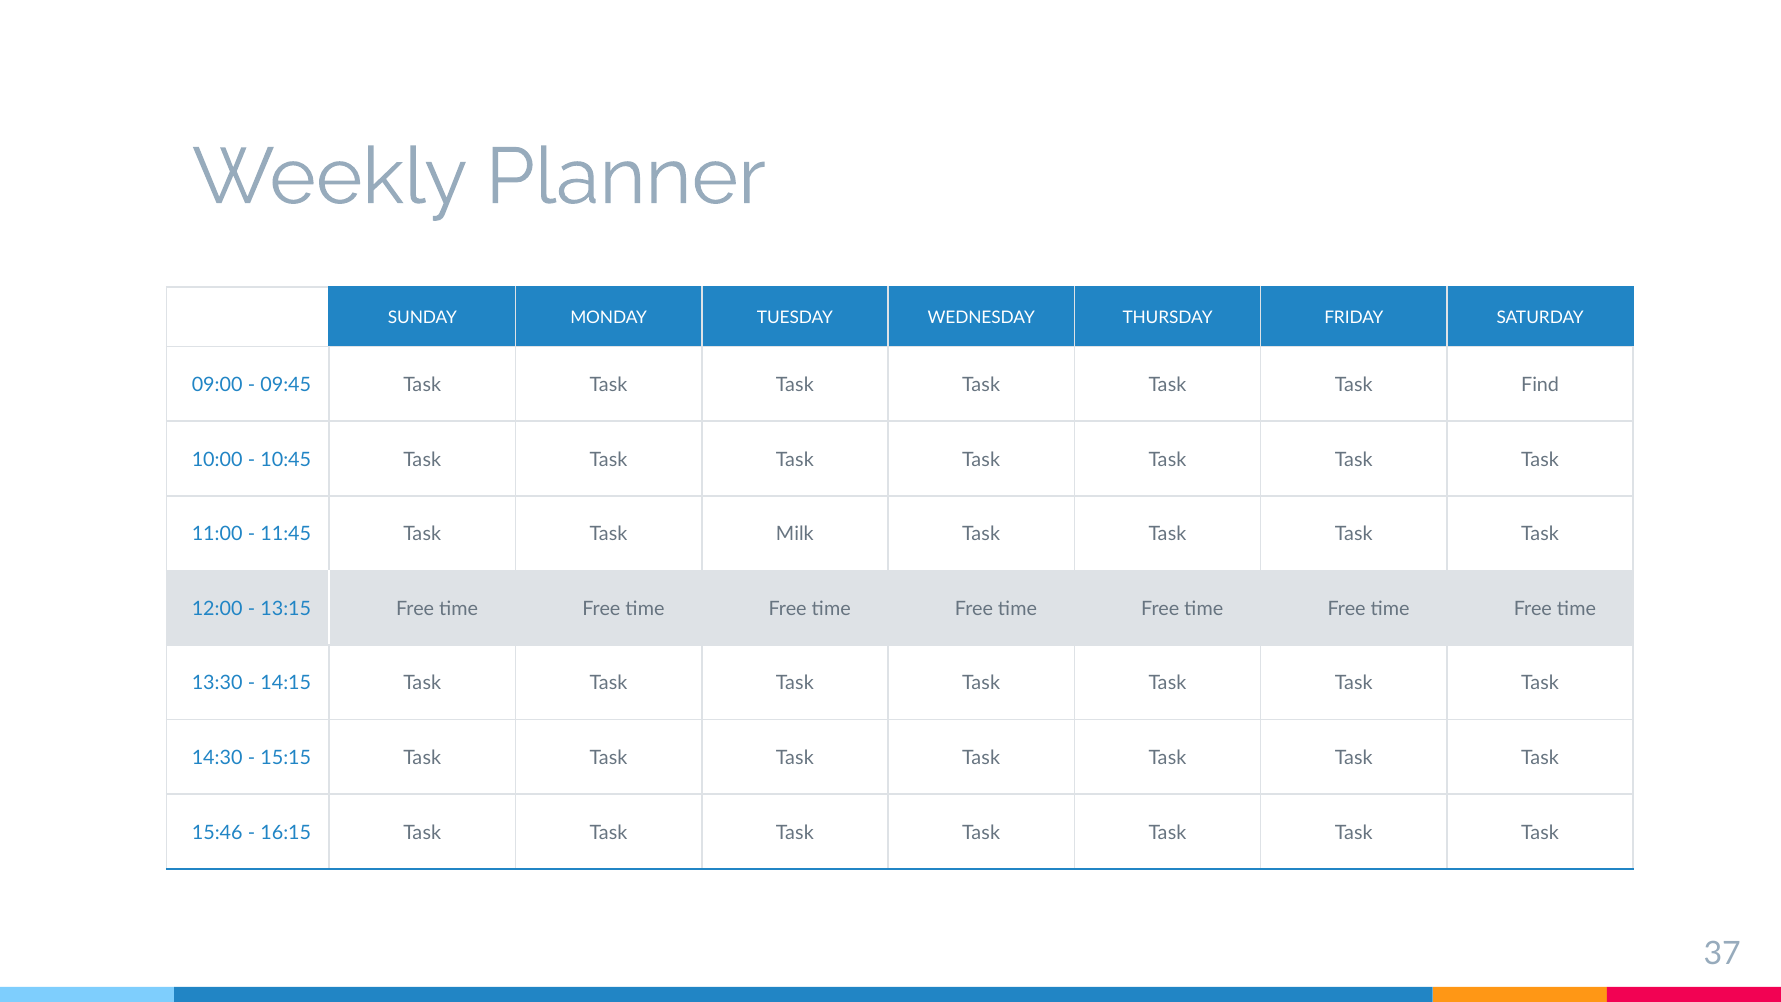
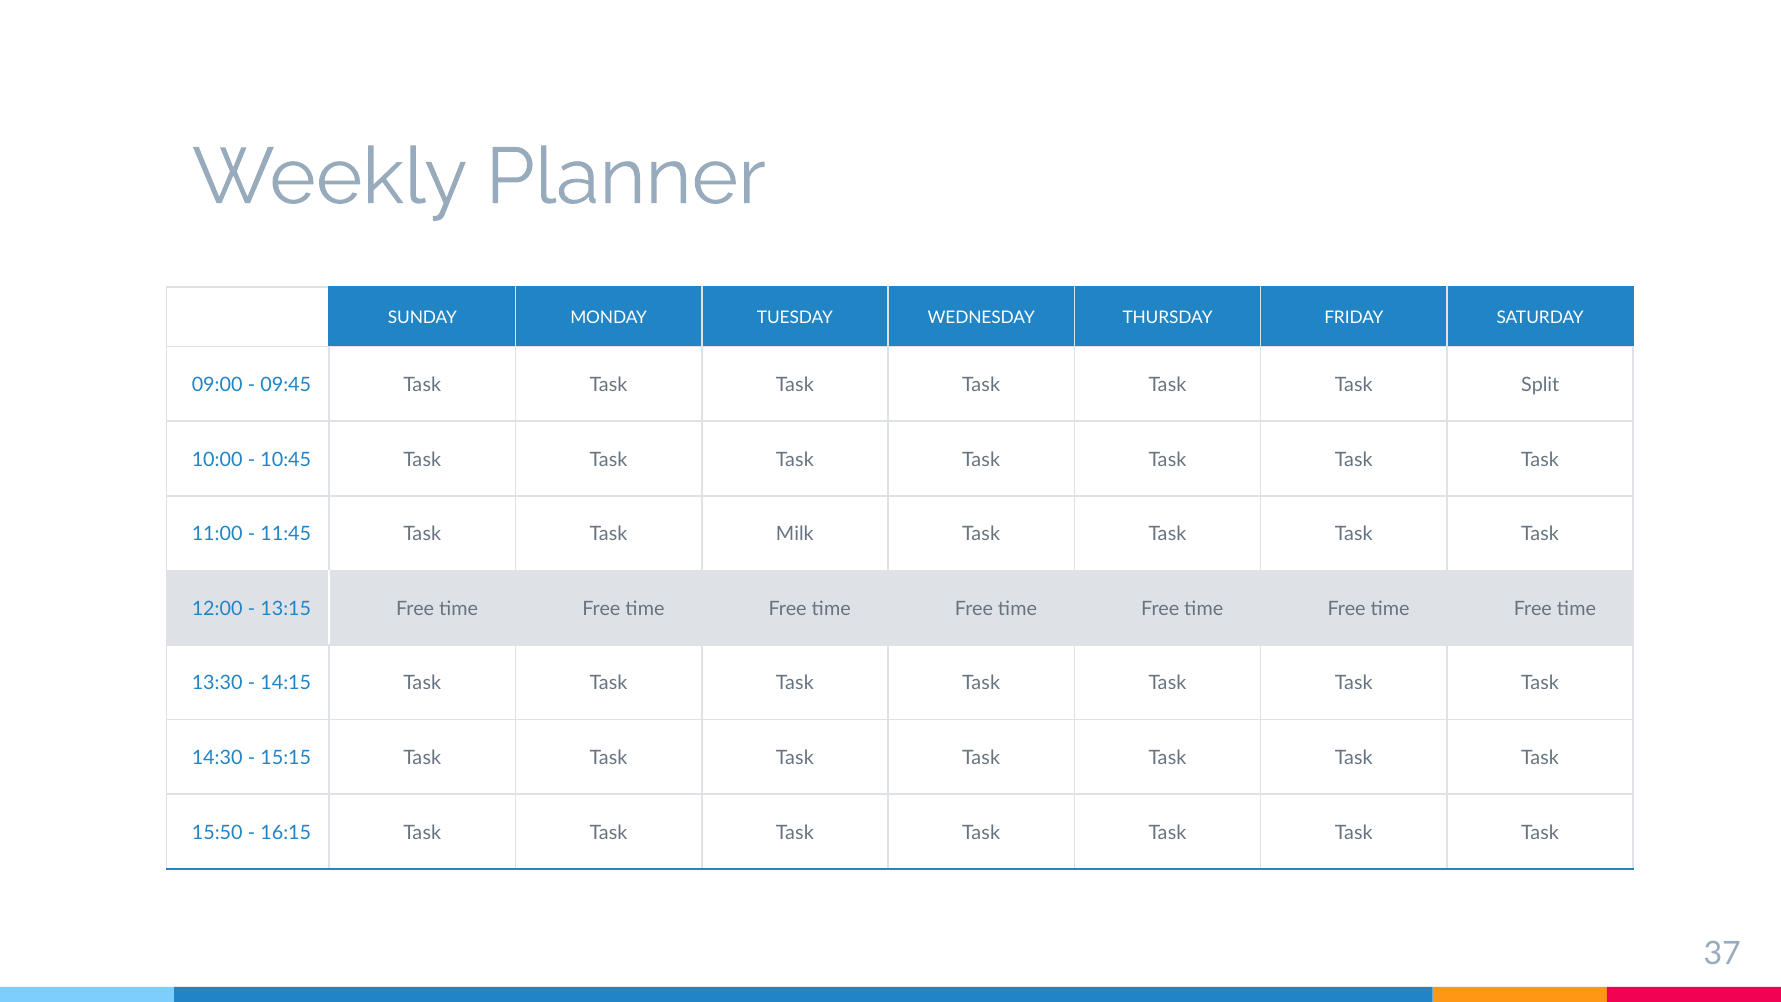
Find: Find -> Split
15:46: 15:46 -> 15:50
